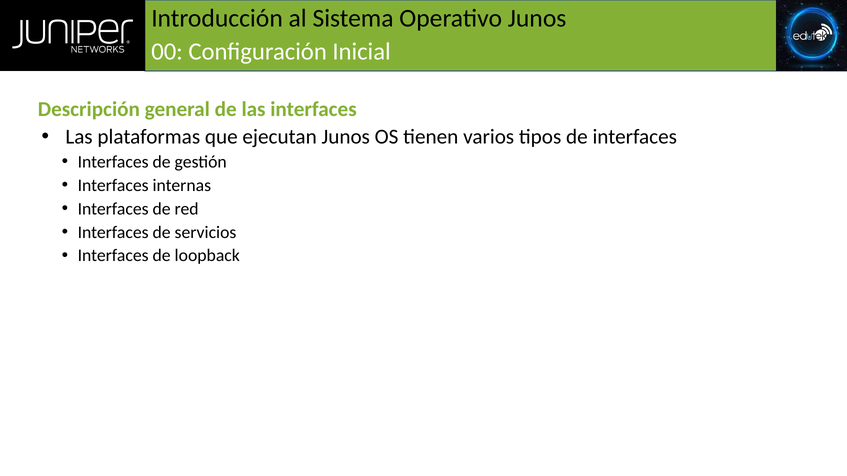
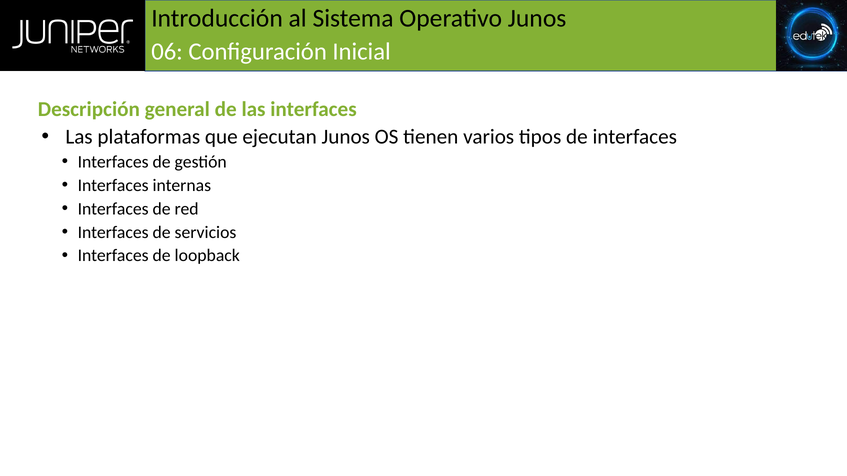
00: 00 -> 06
